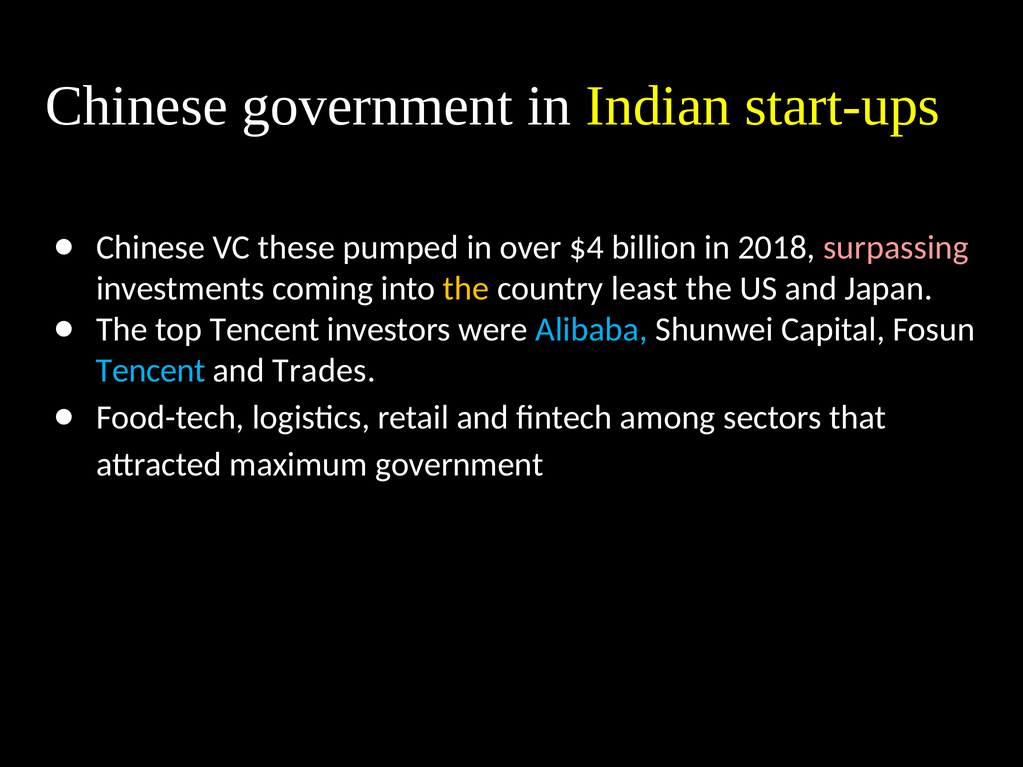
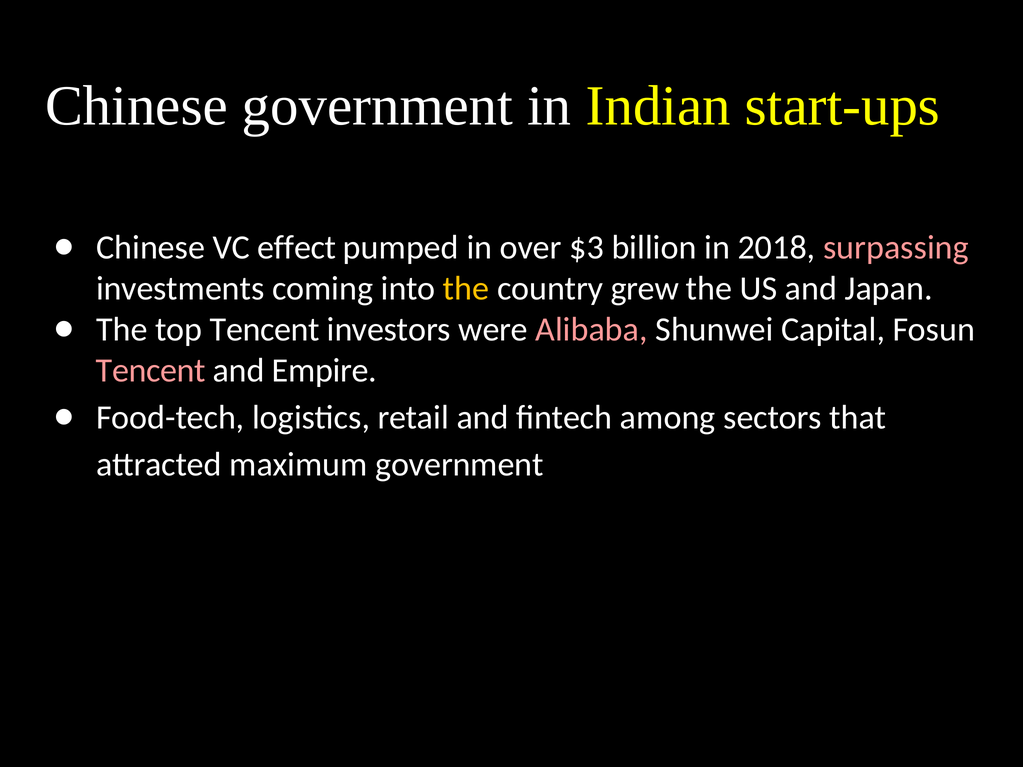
these: these -> effect
$4: $4 -> $3
least: least -> grew
Alibaba colour: light blue -> pink
Tencent at (151, 370) colour: light blue -> pink
Trades: Trades -> Empire
